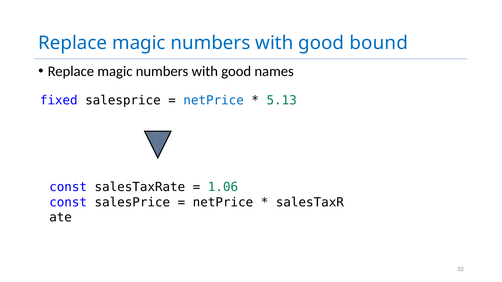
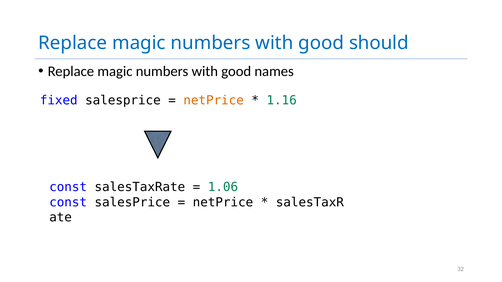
bound: bound -> should
netPrice at (214, 101) colour: blue -> orange
5.13: 5.13 -> 1.16
